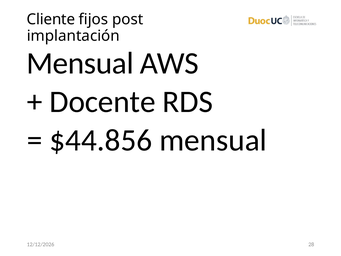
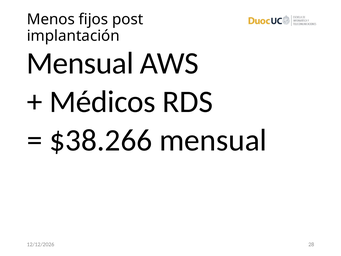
Cliente: Cliente -> Menos
Docente: Docente -> Médicos
$44.856: $44.856 -> $38.266
